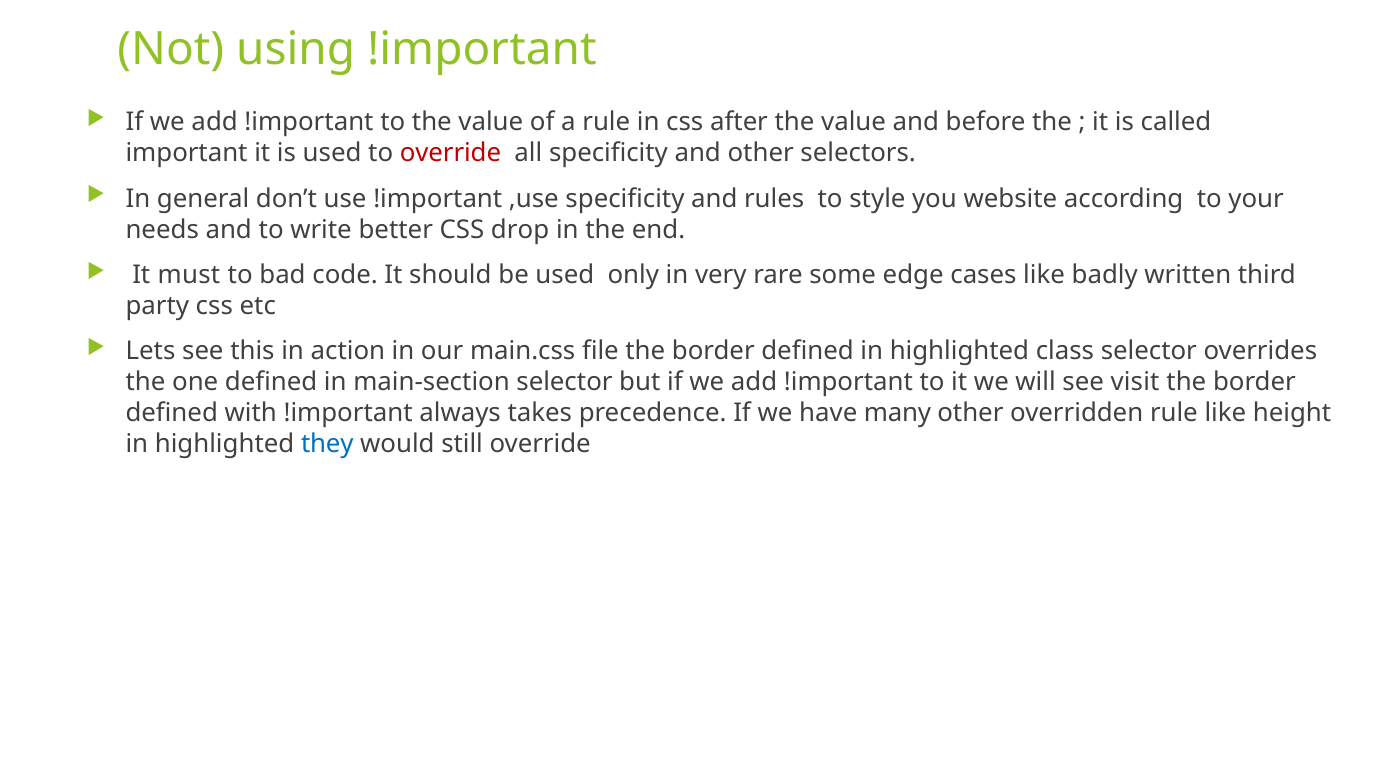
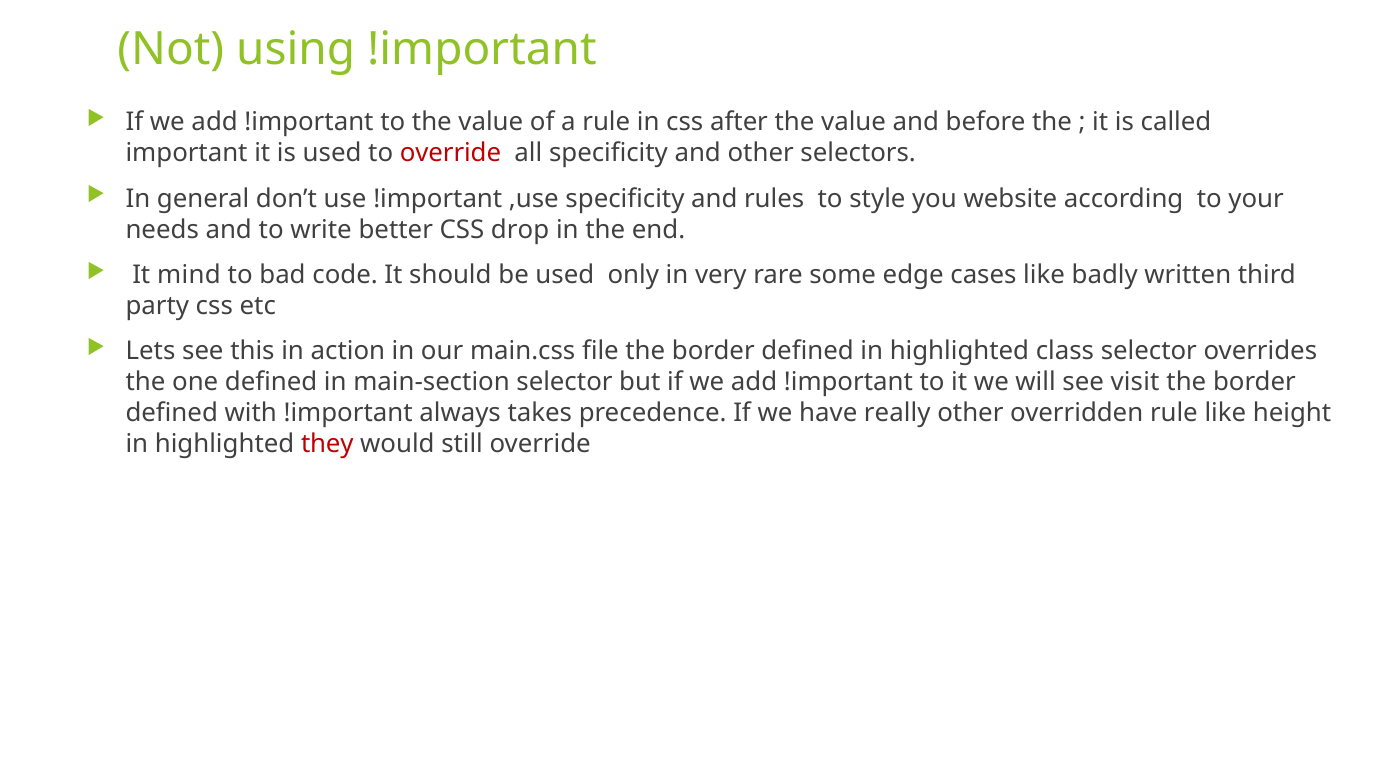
must: must -> mind
many: many -> really
they colour: blue -> red
